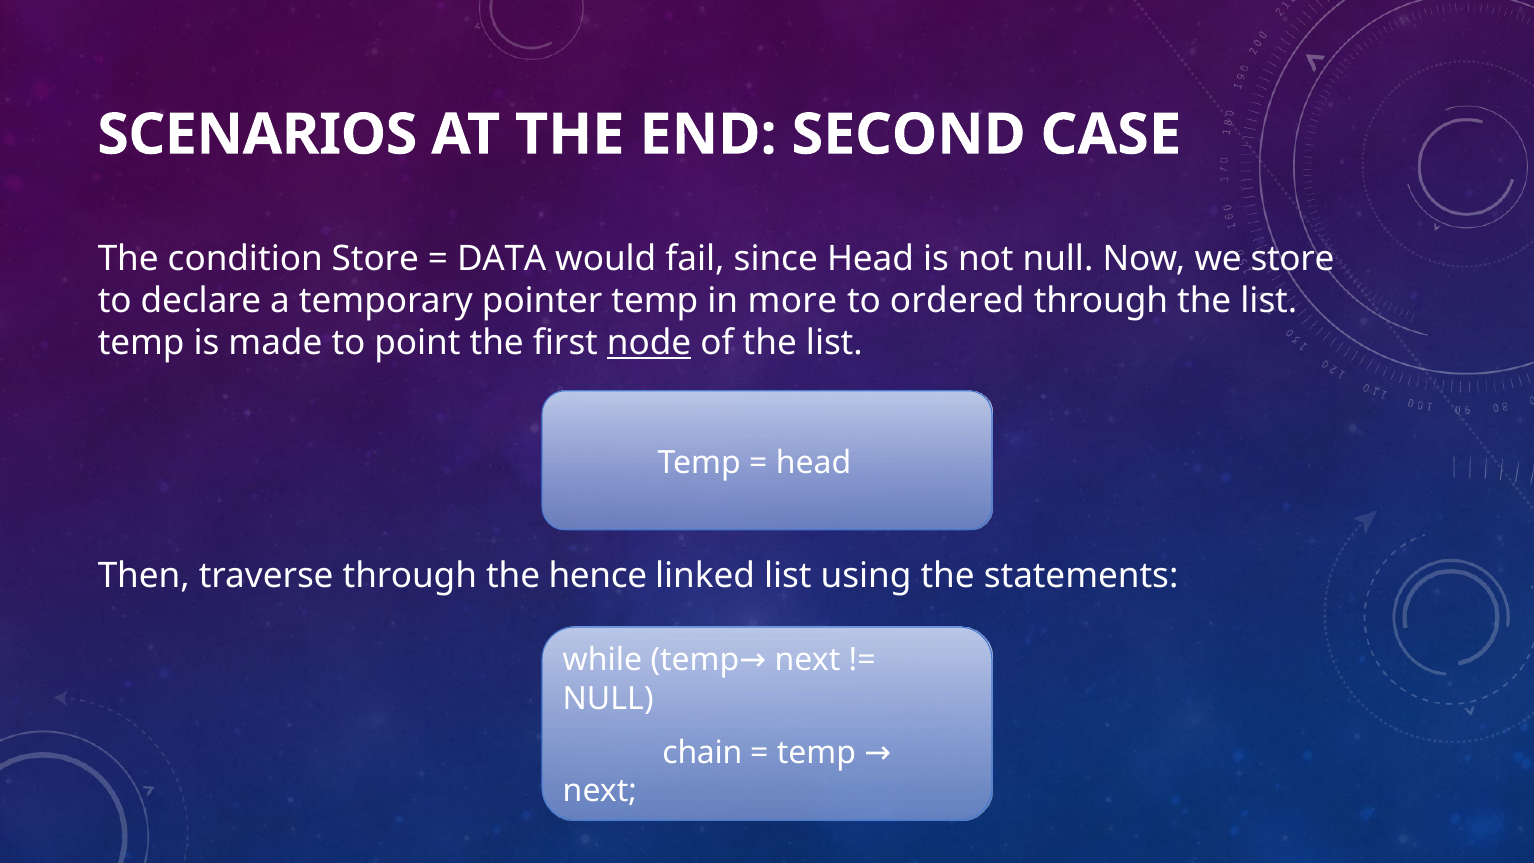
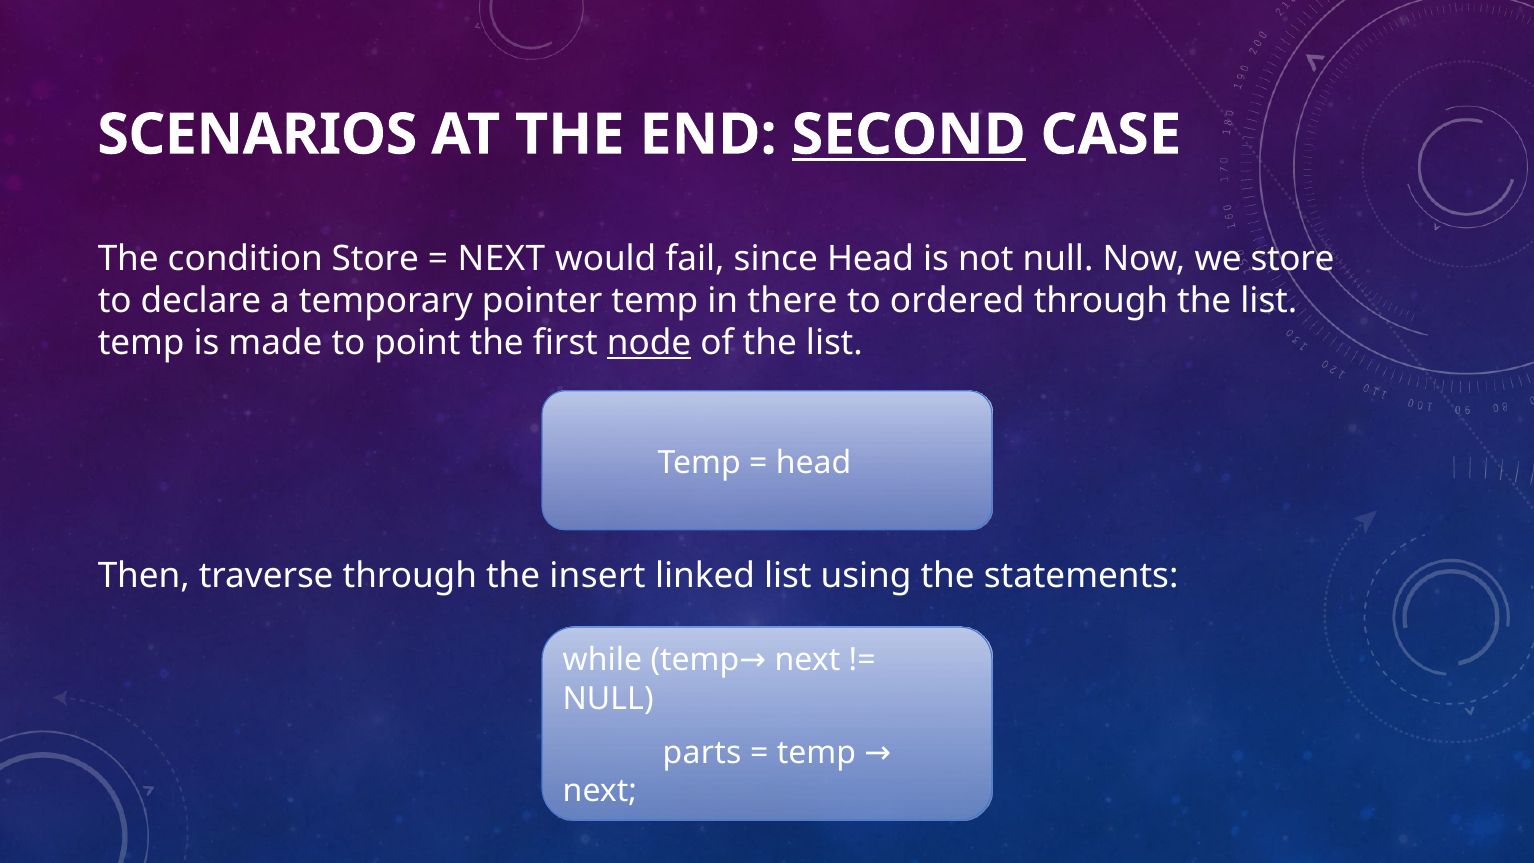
SECOND underline: none -> present
DATA at (502, 259): DATA -> NEXT
more: more -> there
hence: hence -> insert
chain: chain -> parts
